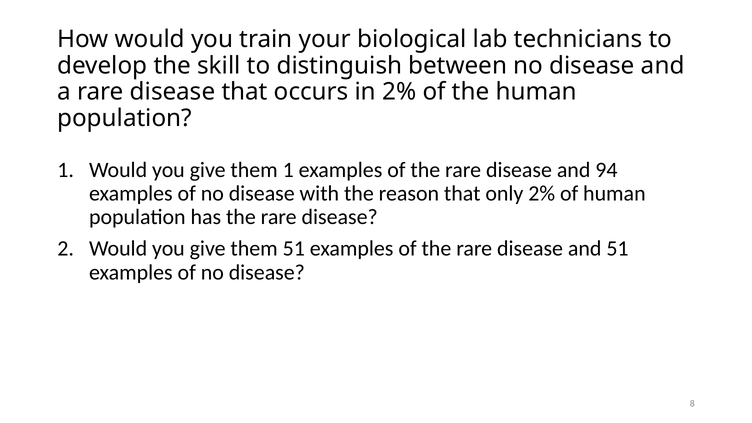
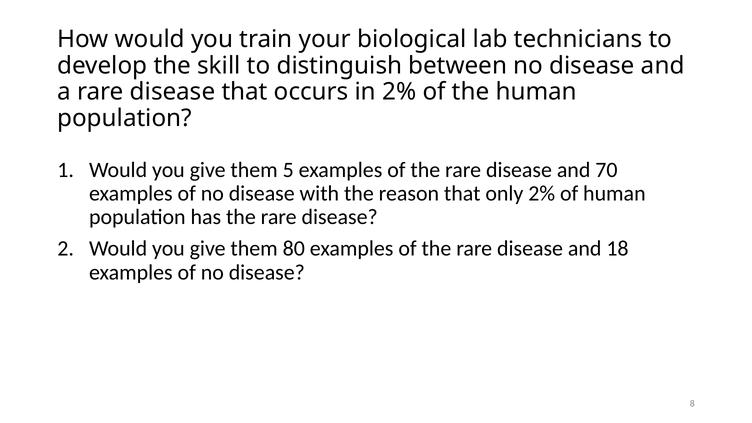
them 1: 1 -> 5
94: 94 -> 70
them 51: 51 -> 80
and 51: 51 -> 18
